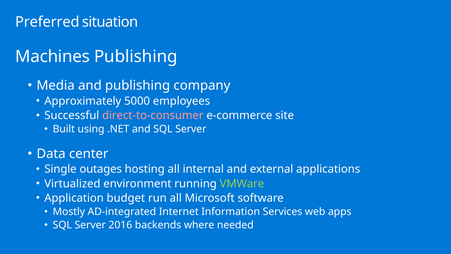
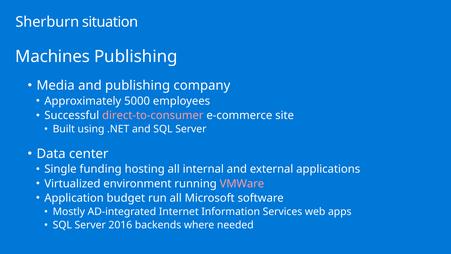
Preferred: Preferred -> Sherburn
outages: outages -> funding
VMWare colour: light green -> pink
